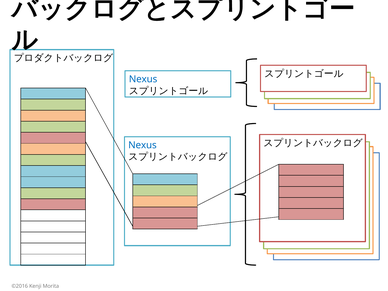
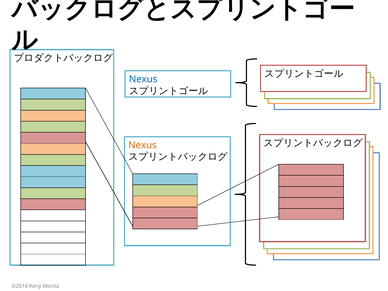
Nexus at (142, 145) colour: blue -> orange
